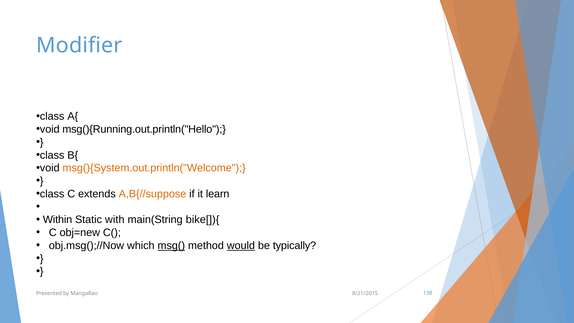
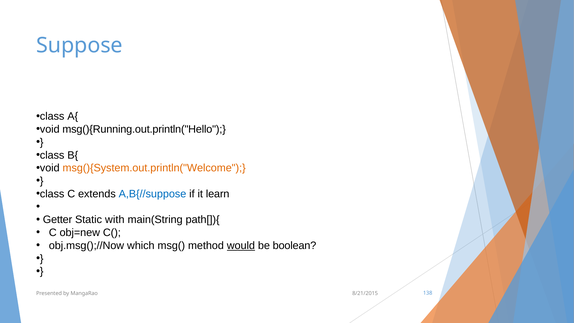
Modifier: Modifier -> Suppose
A,B{//suppose colour: orange -> blue
Within: Within -> Getter
bike[]){: bike[]){ -> path[]){
msg( underline: present -> none
typically: typically -> boolean
